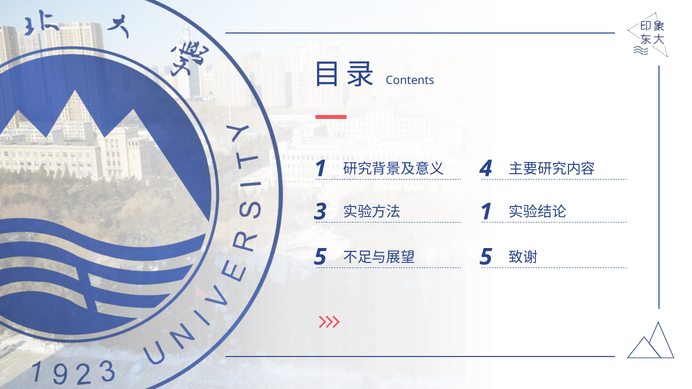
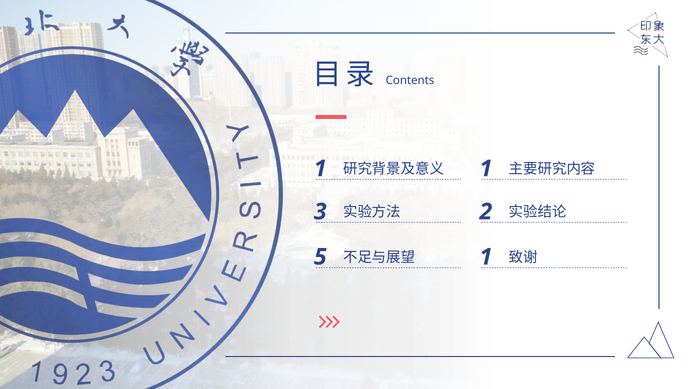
4 at (486, 169): 4 -> 1
1 at (486, 212): 1 -> 2
5 at (486, 257): 5 -> 1
